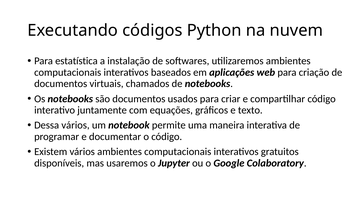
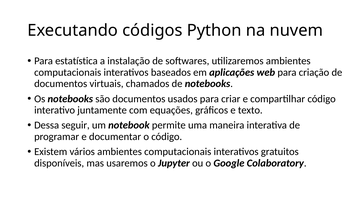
Dessa vários: vários -> seguir
